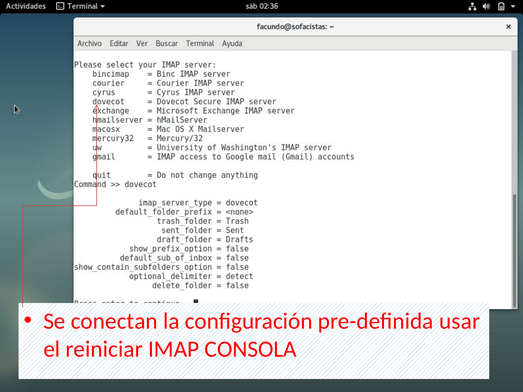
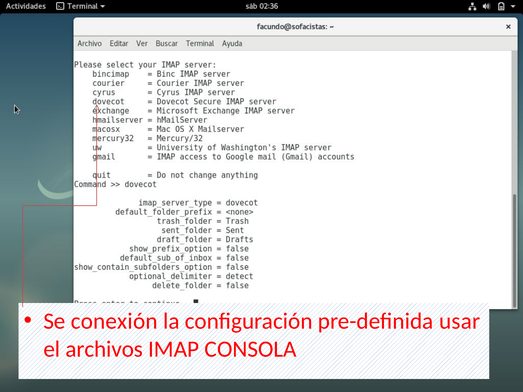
conectan: conectan -> conexión
reiniciar: reiniciar -> archivos
